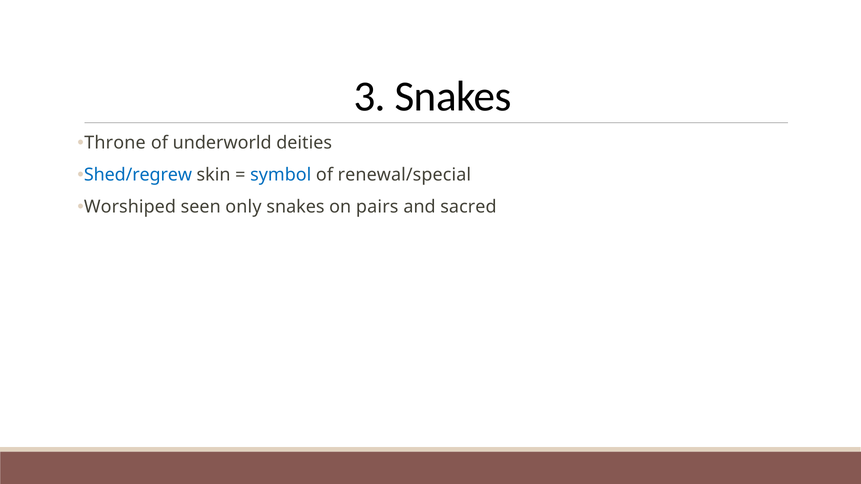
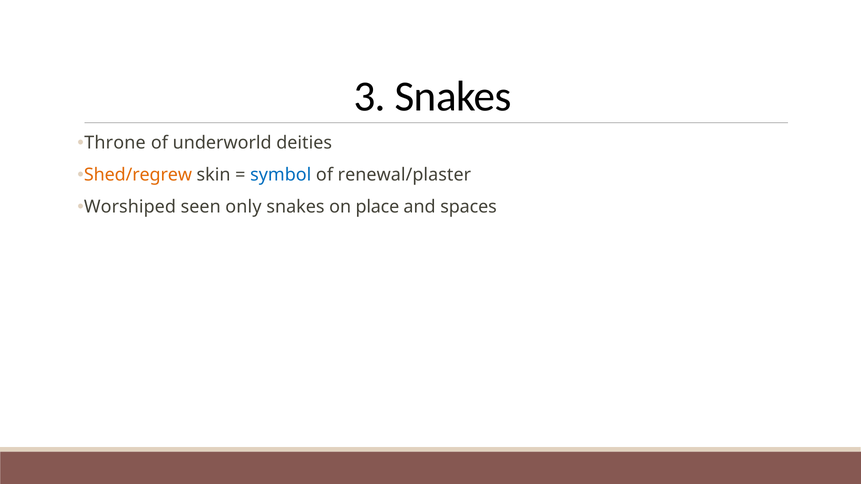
Shed/regrew colour: blue -> orange
renewal/special: renewal/special -> renewal/plaster
pairs: pairs -> place
sacred: sacred -> spaces
